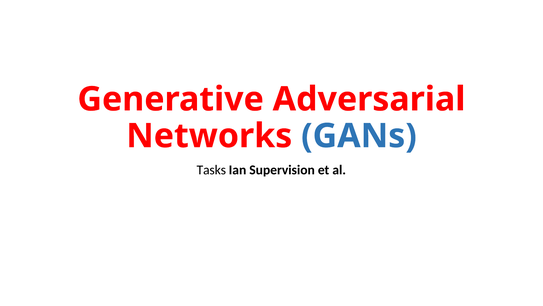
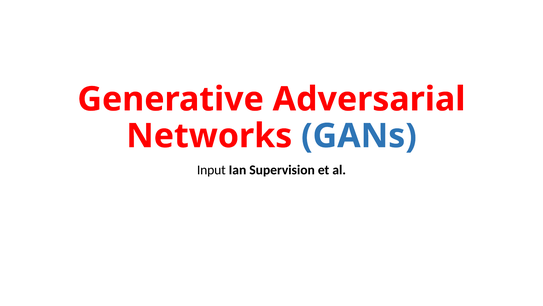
Tasks: Tasks -> Input
